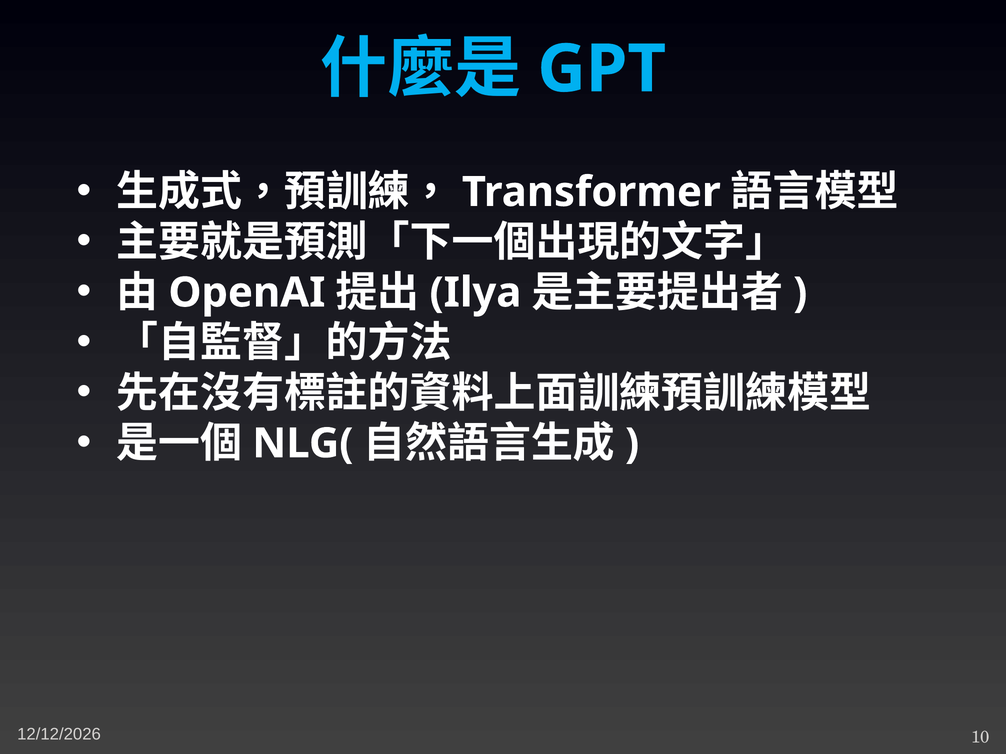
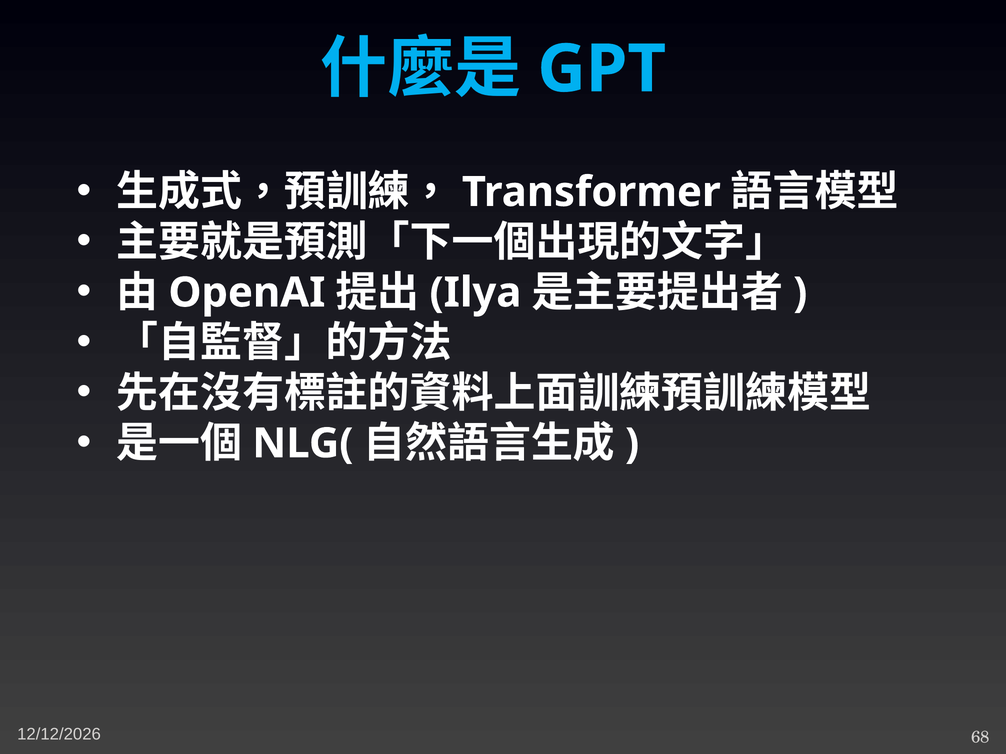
10: 10 -> 68
